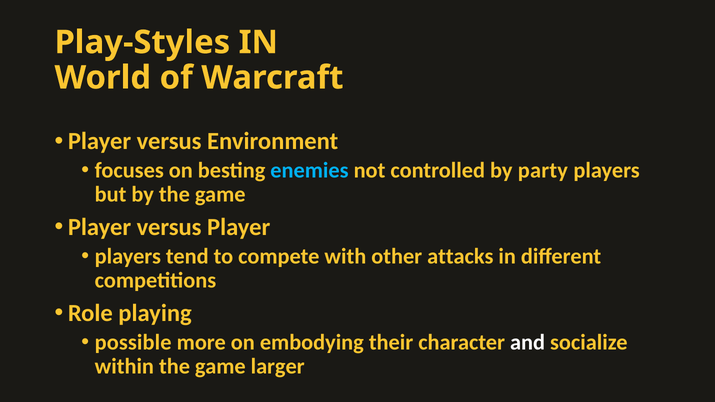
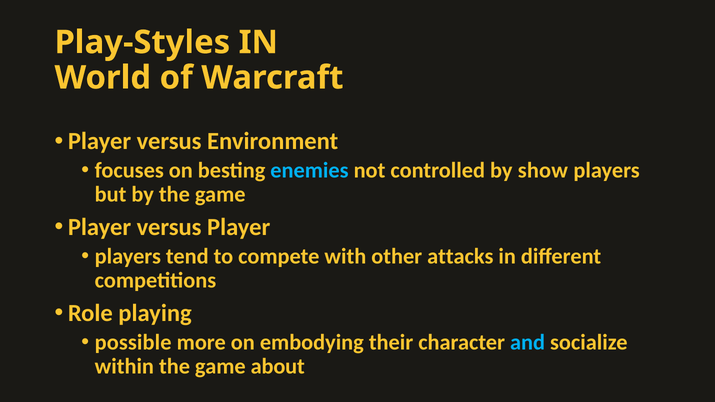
party: party -> show
and colour: white -> light blue
larger: larger -> about
